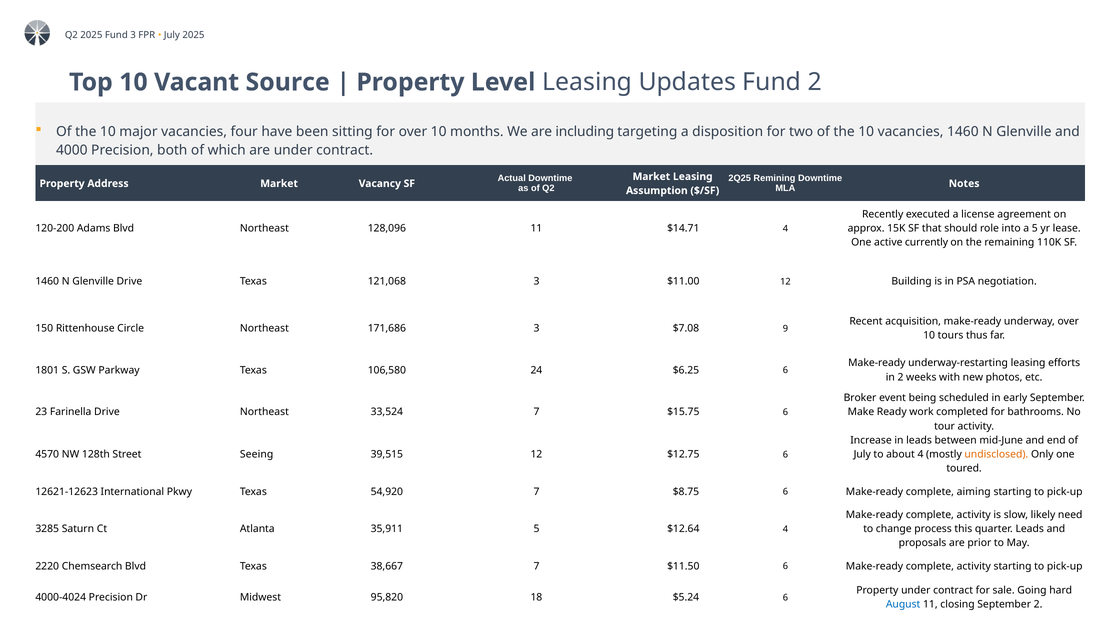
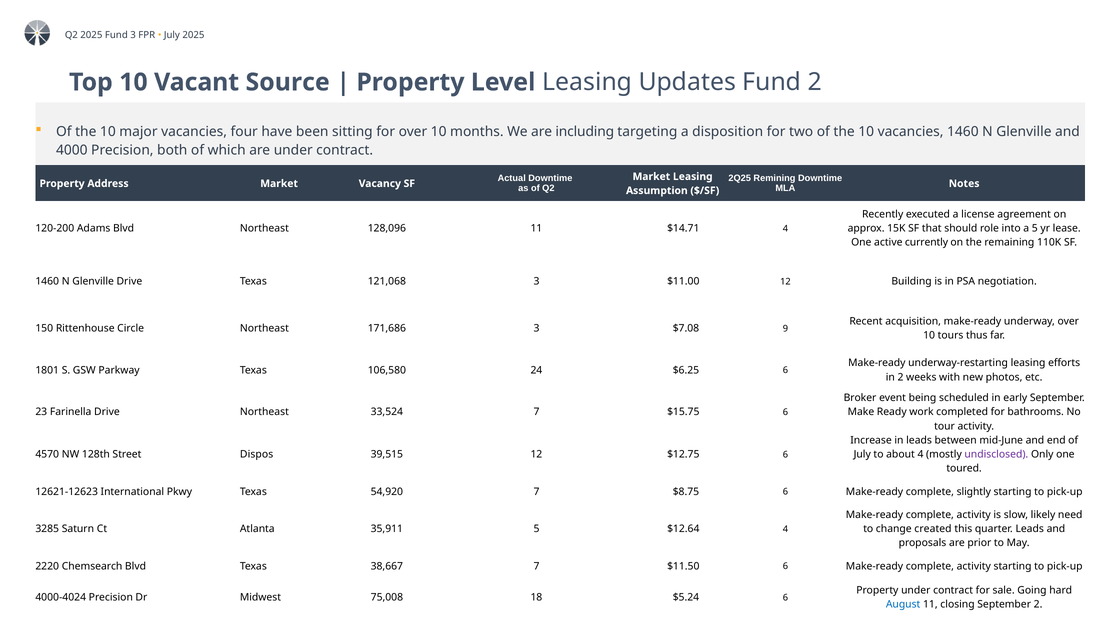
Seeing: Seeing -> Dispos
undisclosed colour: orange -> purple
aiming: aiming -> slightly
process: process -> created
95,820: 95,820 -> 75,008
